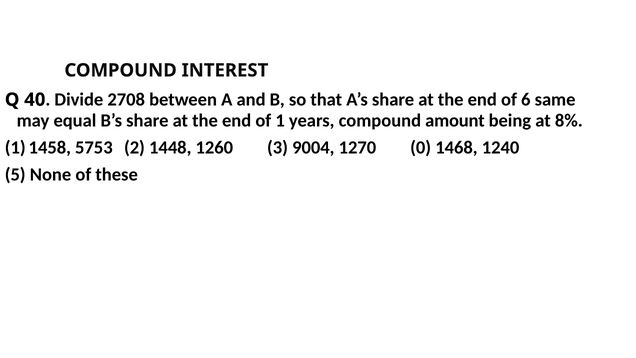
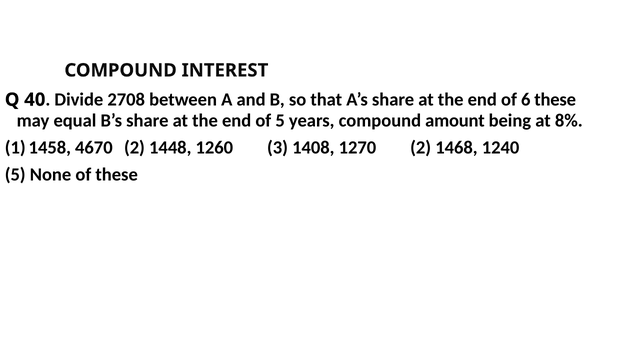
6 same: same -> these
of 1: 1 -> 5
5753: 5753 -> 4670
9004: 9004 -> 1408
1270 0: 0 -> 2
